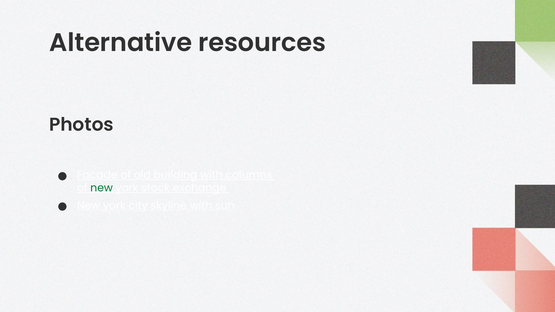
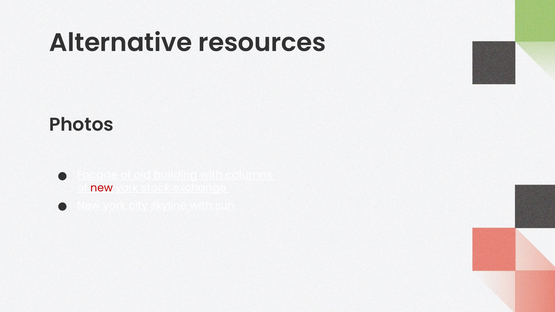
new at (102, 188) colour: green -> red
